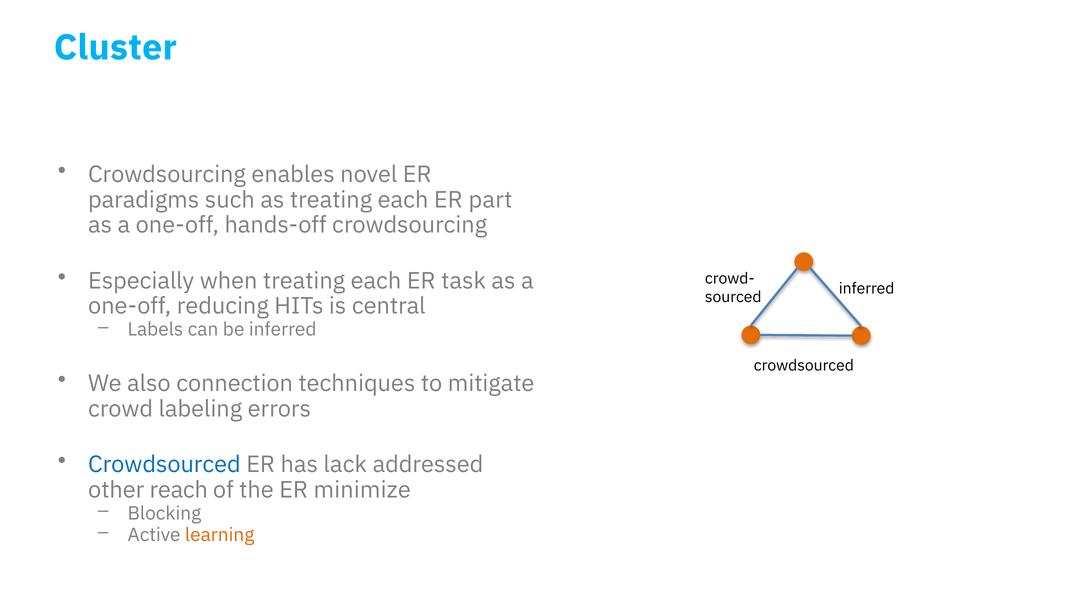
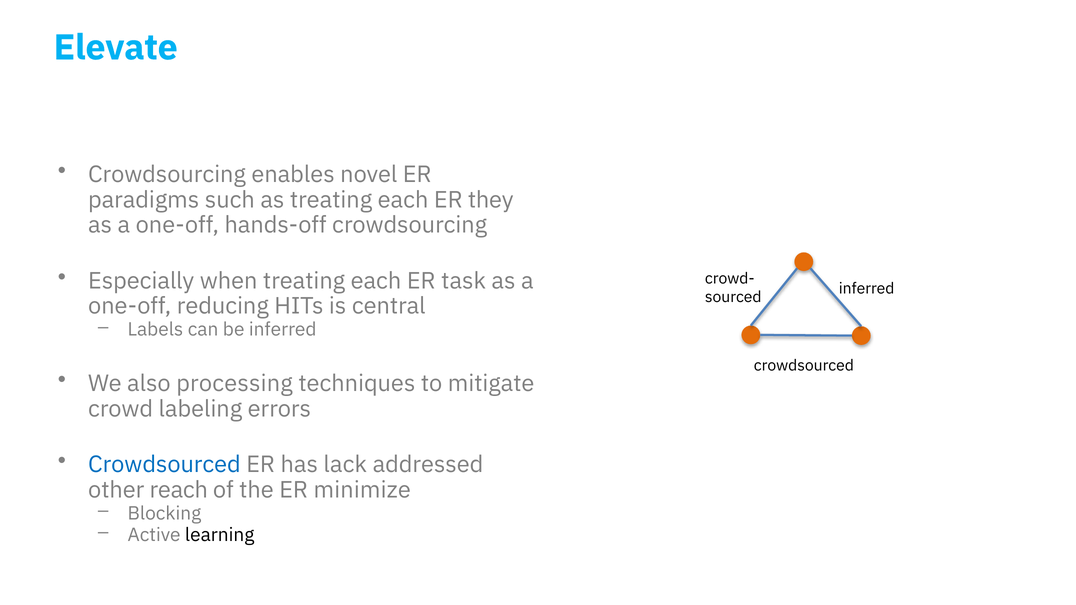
Cluster: Cluster -> Elevate
part: part -> they
connection: connection -> processing
learning colour: orange -> black
